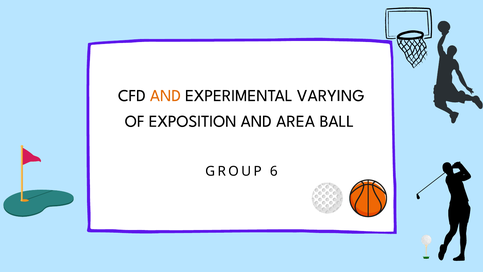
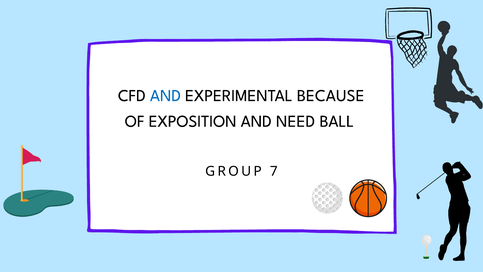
AND at (165, 95) colour: orange -> blue
VARYING: VARYING -> BECAUSE
AREA: AREA -> NEED
6: 6 -> 7
